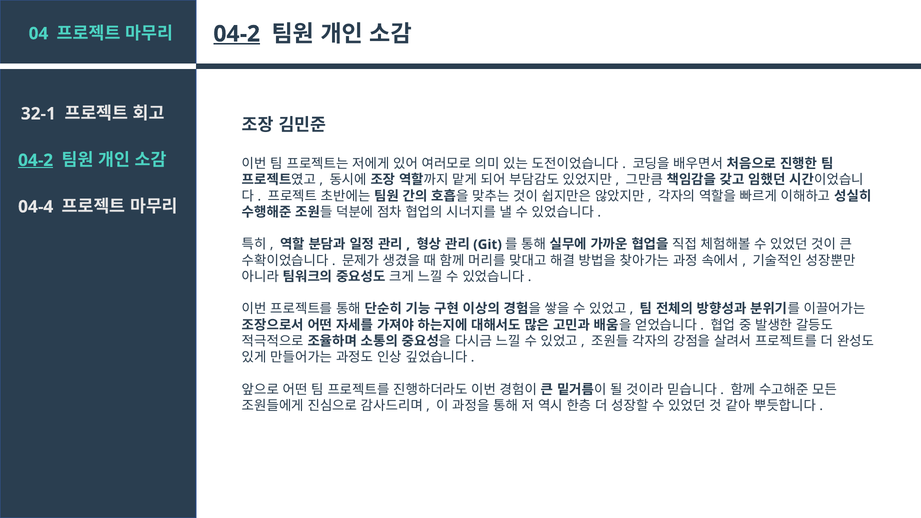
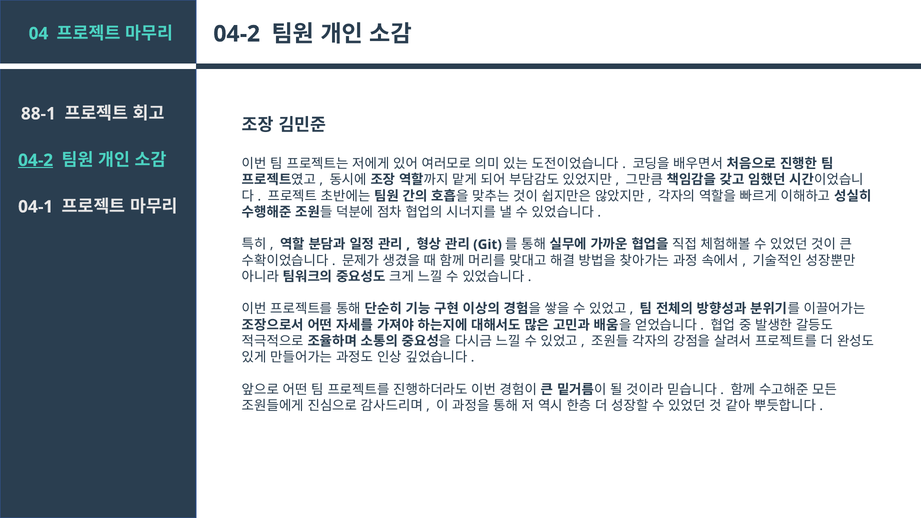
04-2 at (237, 34) underline: present -> none
32-1: 32-1 -> 88-1
04-4: 04-4 -> 04-1
